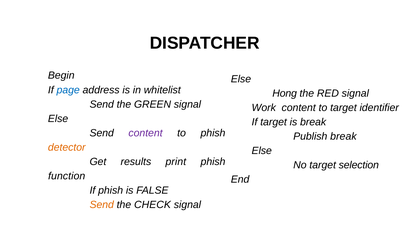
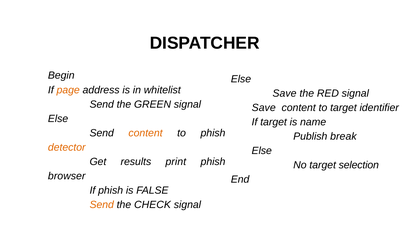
page colour: blue -> orange
Hong at (285, 93): Hong -> Save
Work at (264, 108): Work -> Save
is break: break -> name
content at (146, 133) colour: purple -> orange
function: function -> browser
